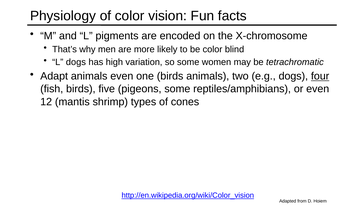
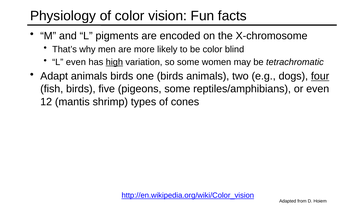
L dogs: dogs -> even
high underline: none -> present
animals even: even -> birds
